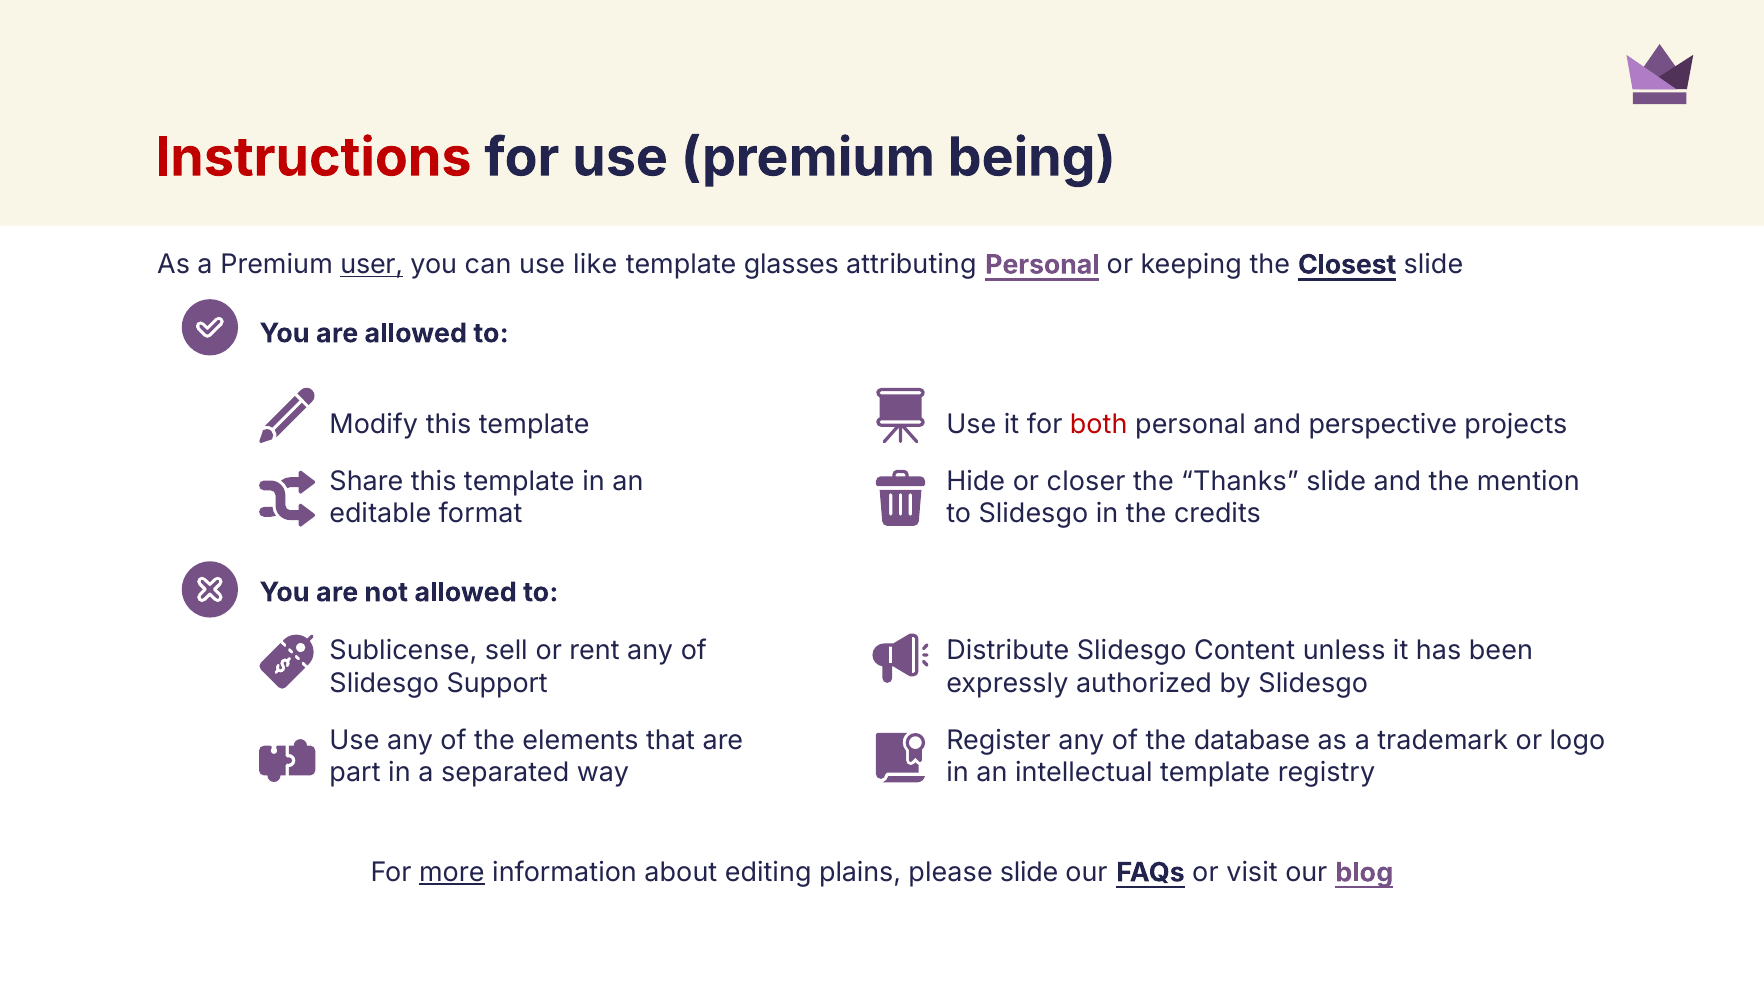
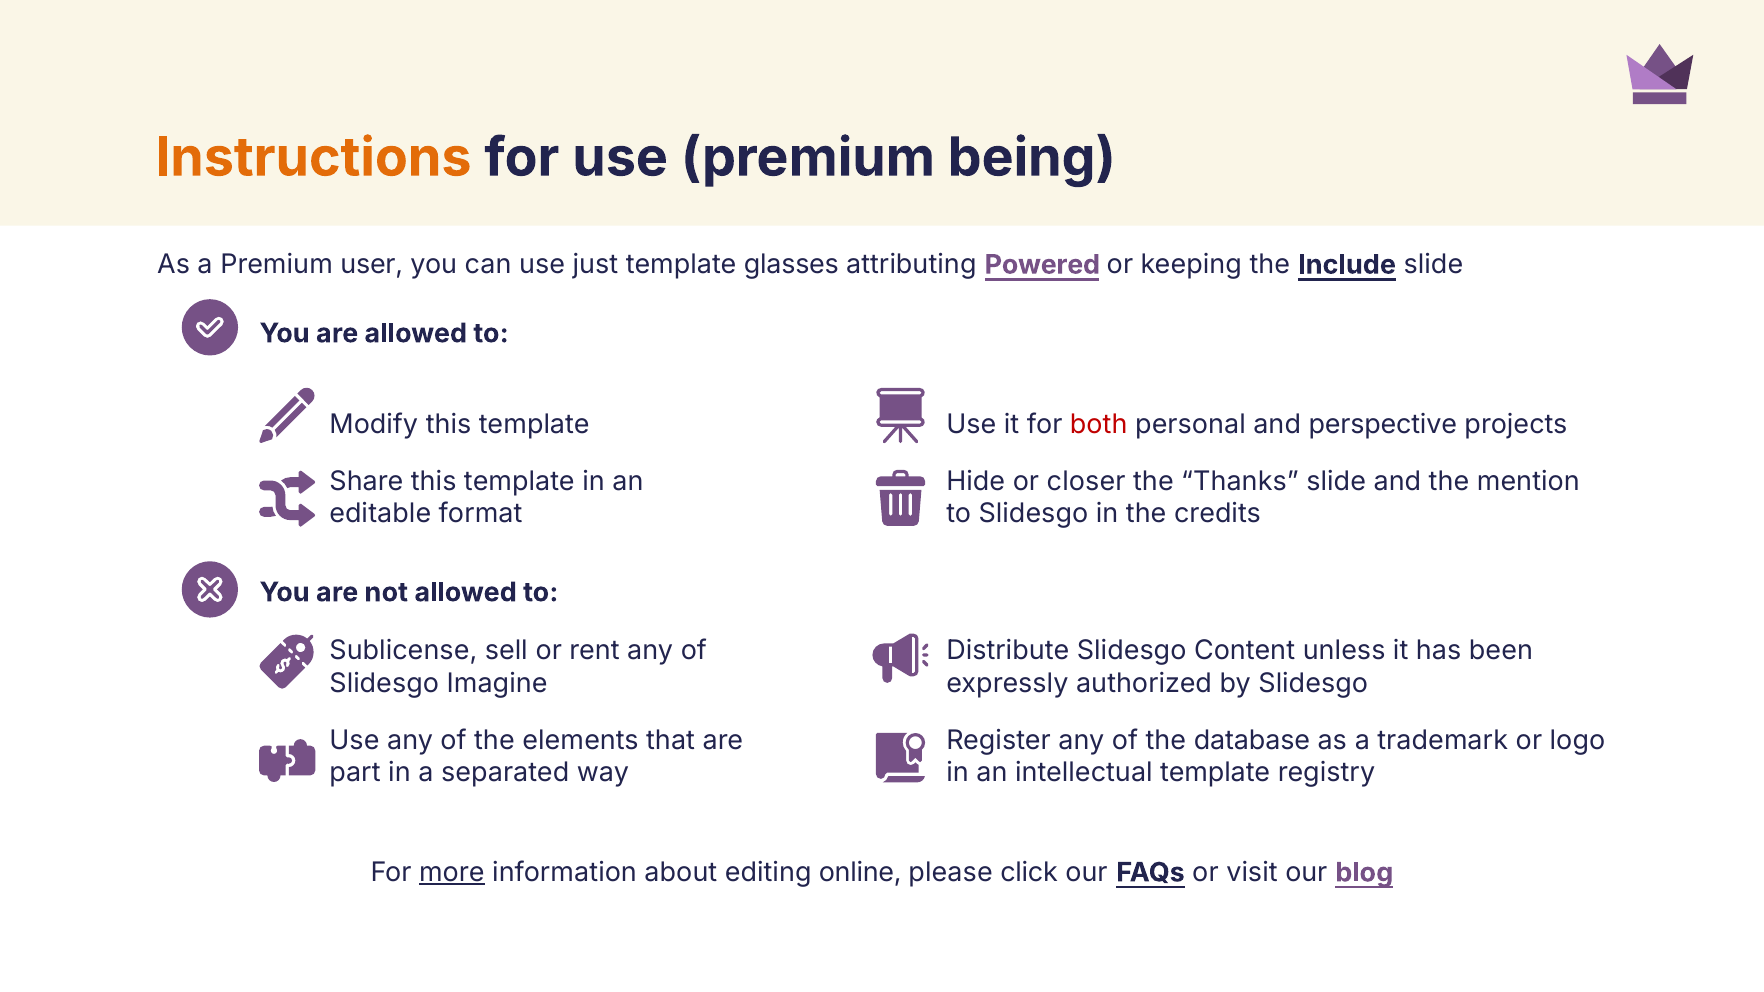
Instructions colour: red -> orange
user underline: present -> none
like: like -> just
attributing Personal: Personal -> Powered
Closest: Closest -> Include
Support: Support -> Imagine
plains: plains -> online
please slide: slide -> click
